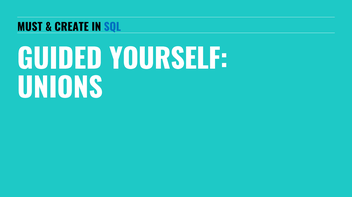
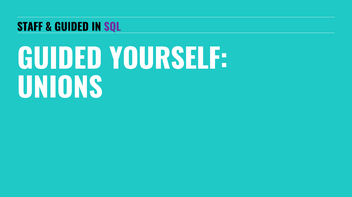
MUST: MUST -> STAFF
CREATE at (72, 27): CREATE -> GUIDED
SQL colour: blue -> purple
